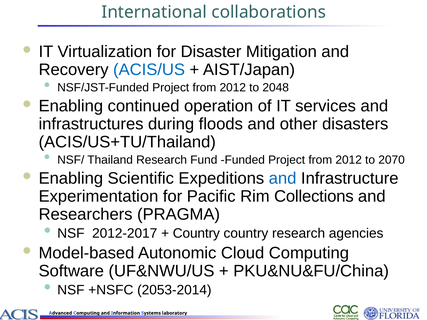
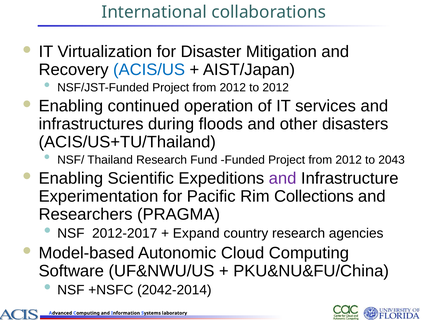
to 2048: 2048 -> 2012
2070: 2070 -> 2043
and at (283, 179) colour: blue -> purple
Country at (196, 234): Country -> Expand
2053-2014: 2053-2014 -> 2042-2014
